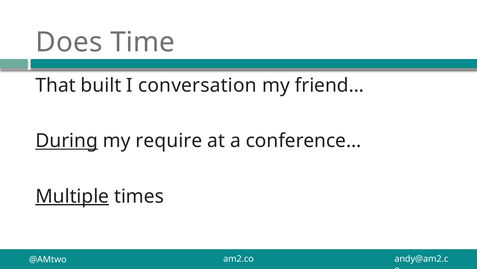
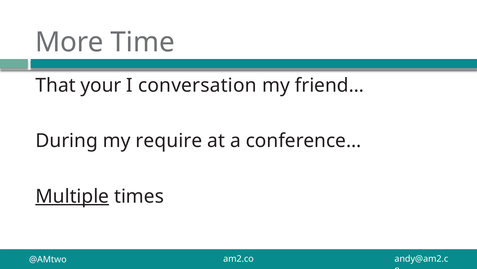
Does: Does -> More
built: built -> your
During underline: present -> none
